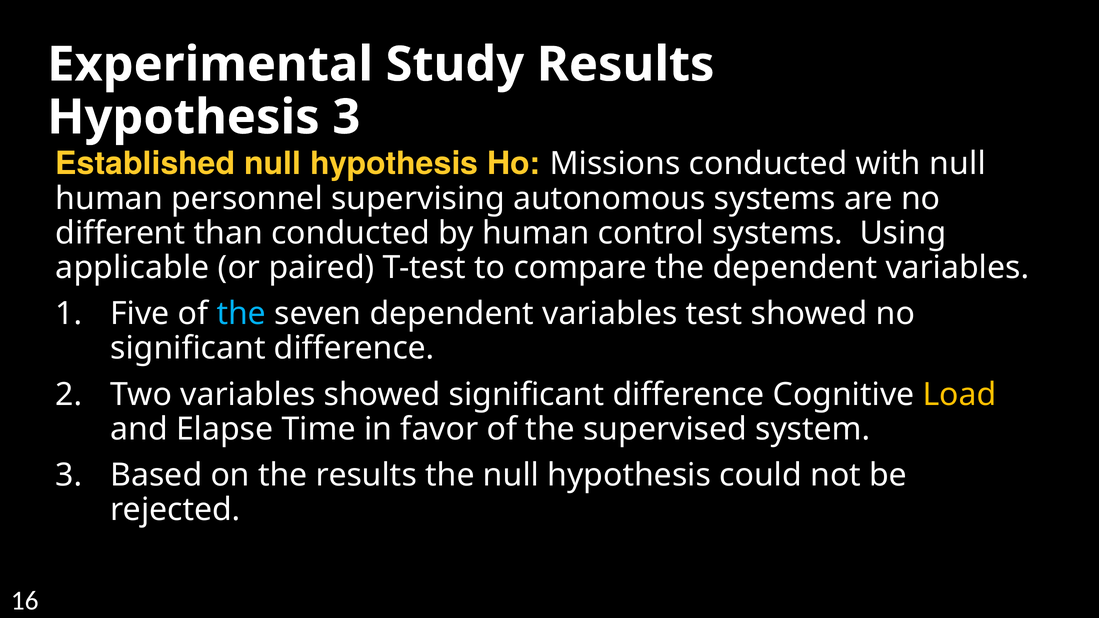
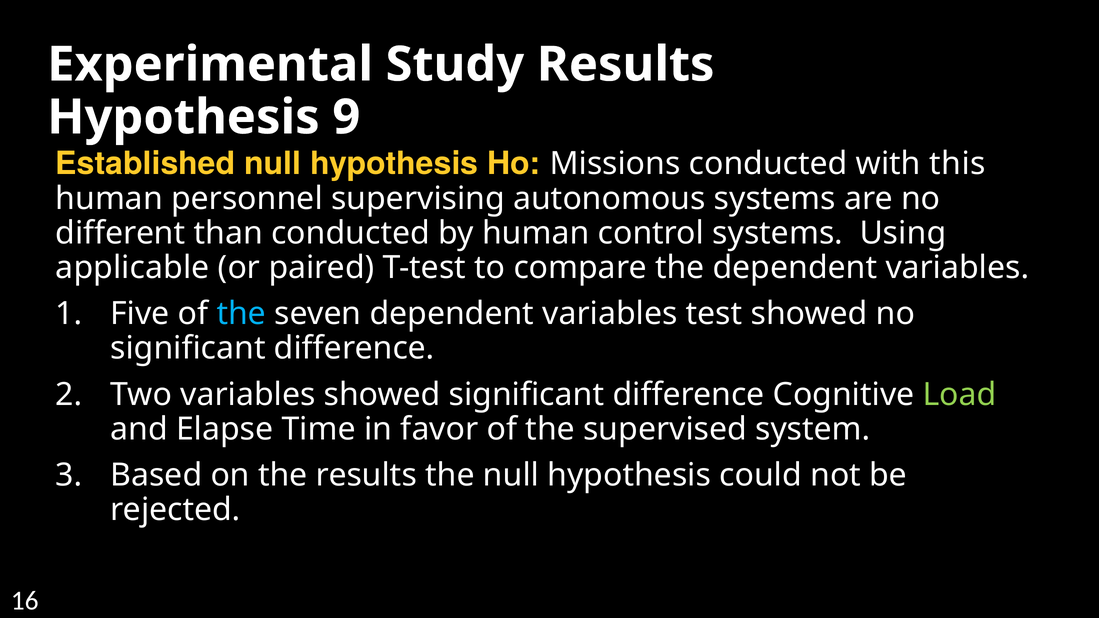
Hypothesis 3: 3 -> 9
with null: null -> this
Load colour: yellow -> light green
